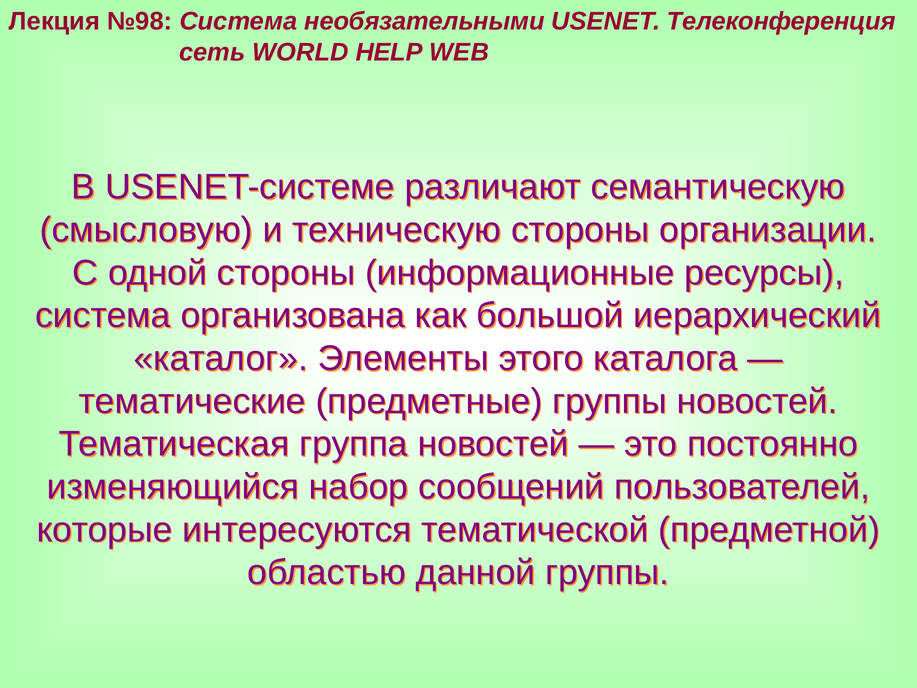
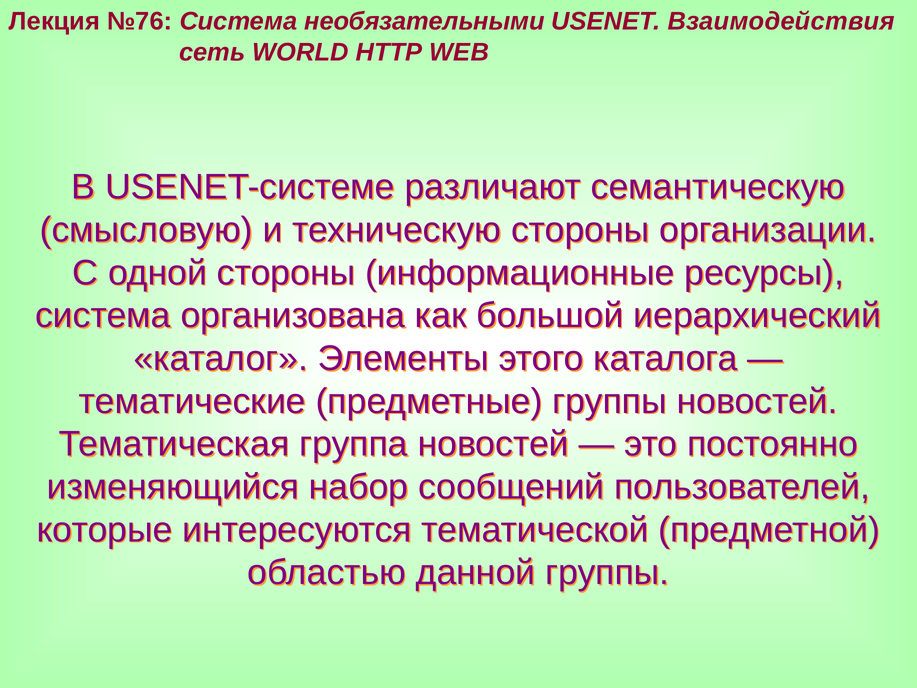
№98: №98 -> №76
Телеконференция: Телеконференция -> Взаимодействия
HELP: HELP -> HTTP
